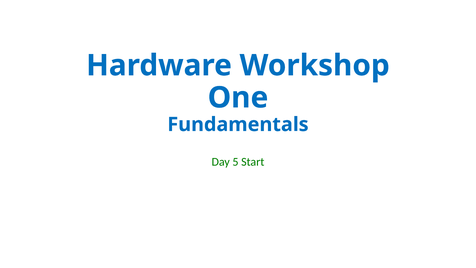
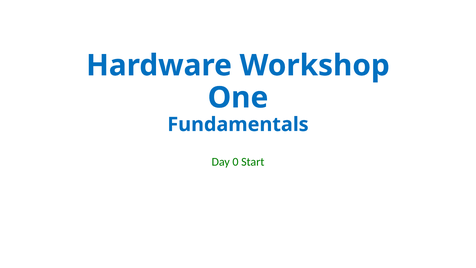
5: 5 -> 0
